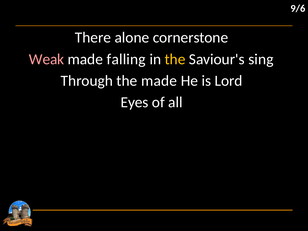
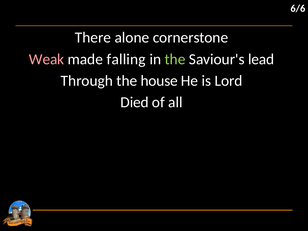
9/6: 9/6 -> 6/6
the at (175, 59) colour: yellow -> light green
sing: sing -> lead
the made: made -> house
Eyes: Eyes -> Died
